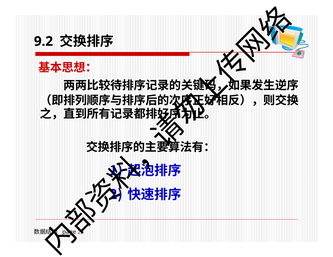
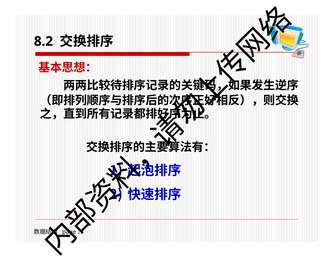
9.2: 9.2 -> 8.2
